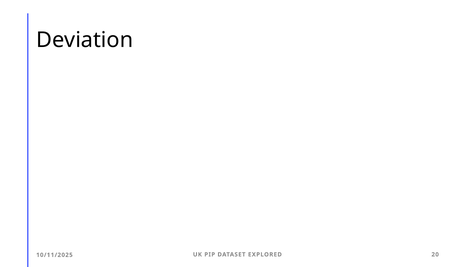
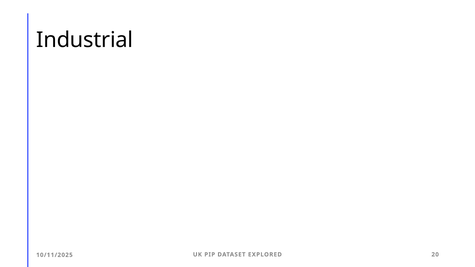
Deviation: Deviation -> Industrial
